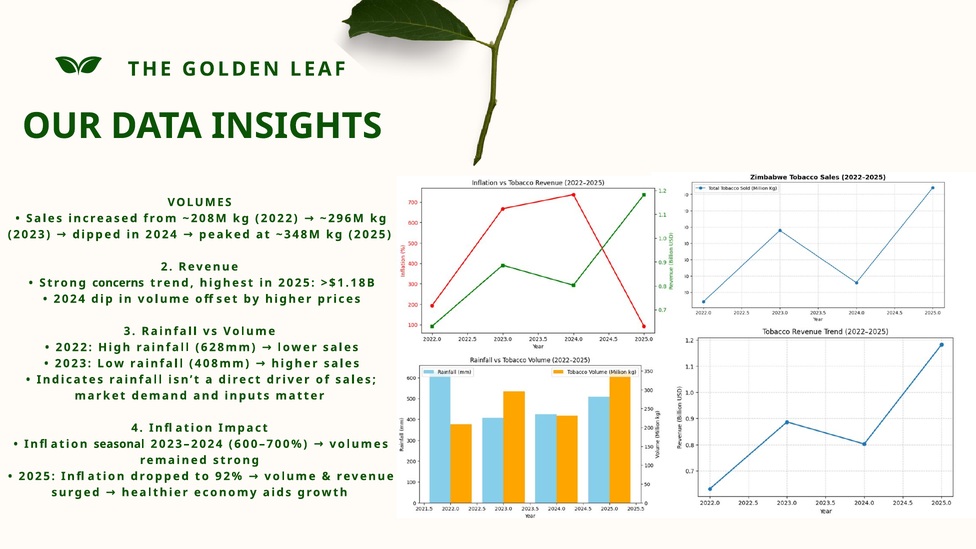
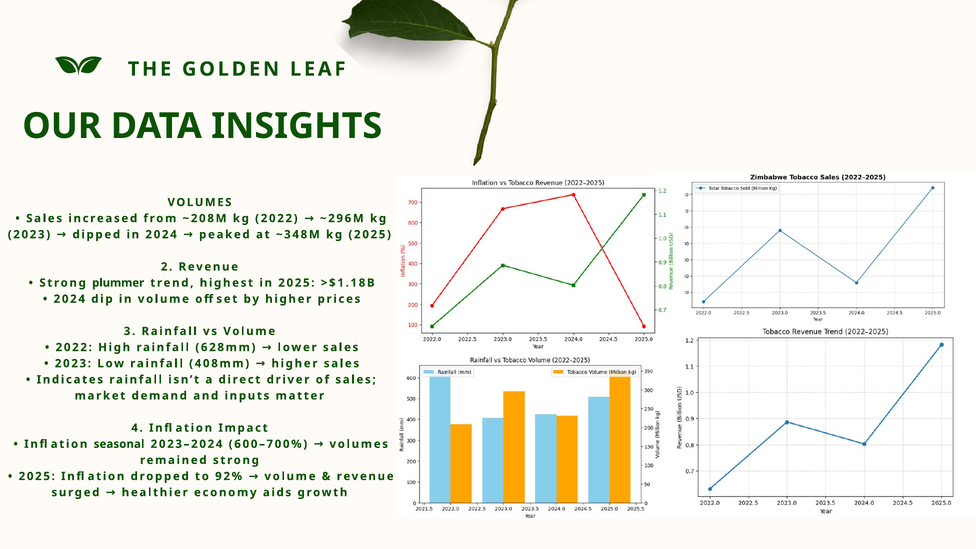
concerns: concerns -> plummer
